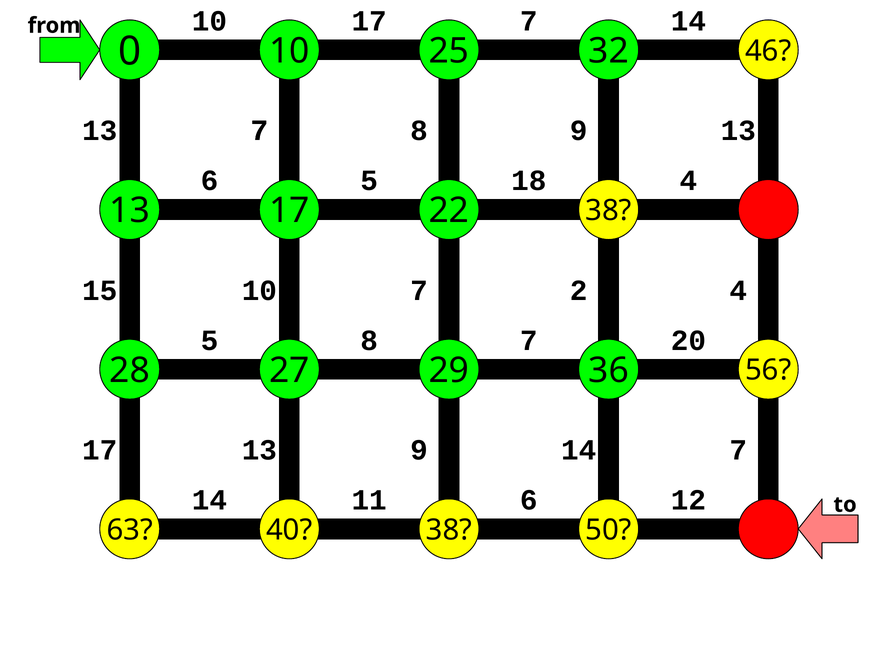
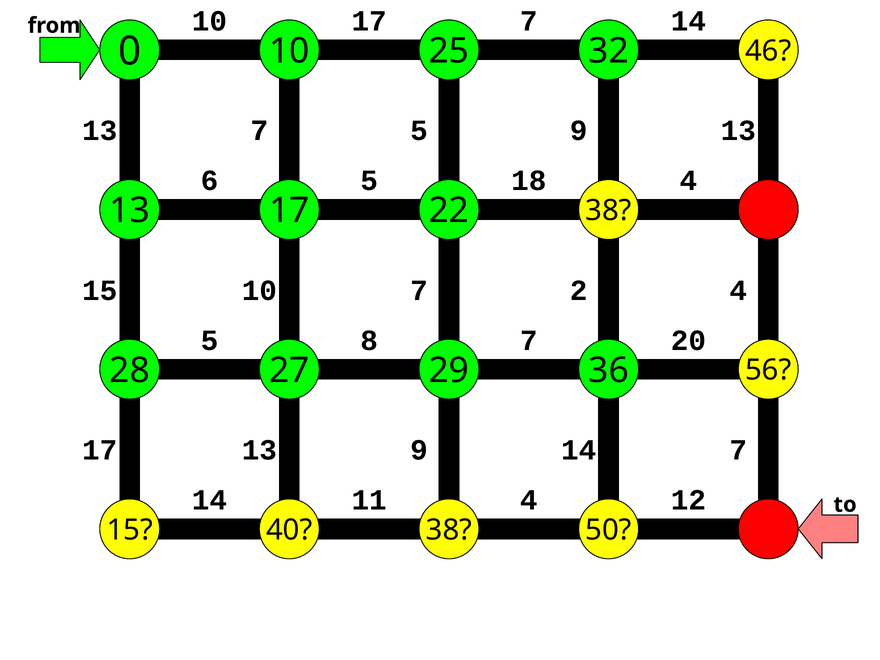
8 at (419, 131): 8 -> 5
11 6: 6 -> 4
63 at (130, 530): 63 -> 15
